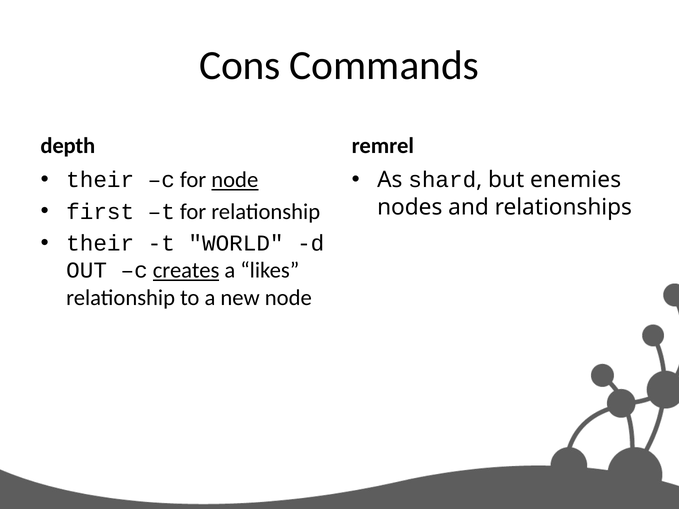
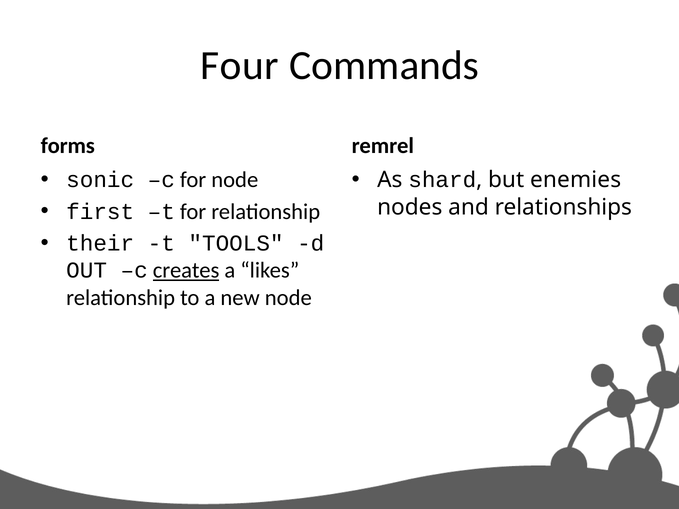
Cons: Cons -> Four
depth: depth -> forms
their at (100, 180): their -> sonic
node at (235, 180) underline: present -> none
WORLD: WORLD -> TOOLS
